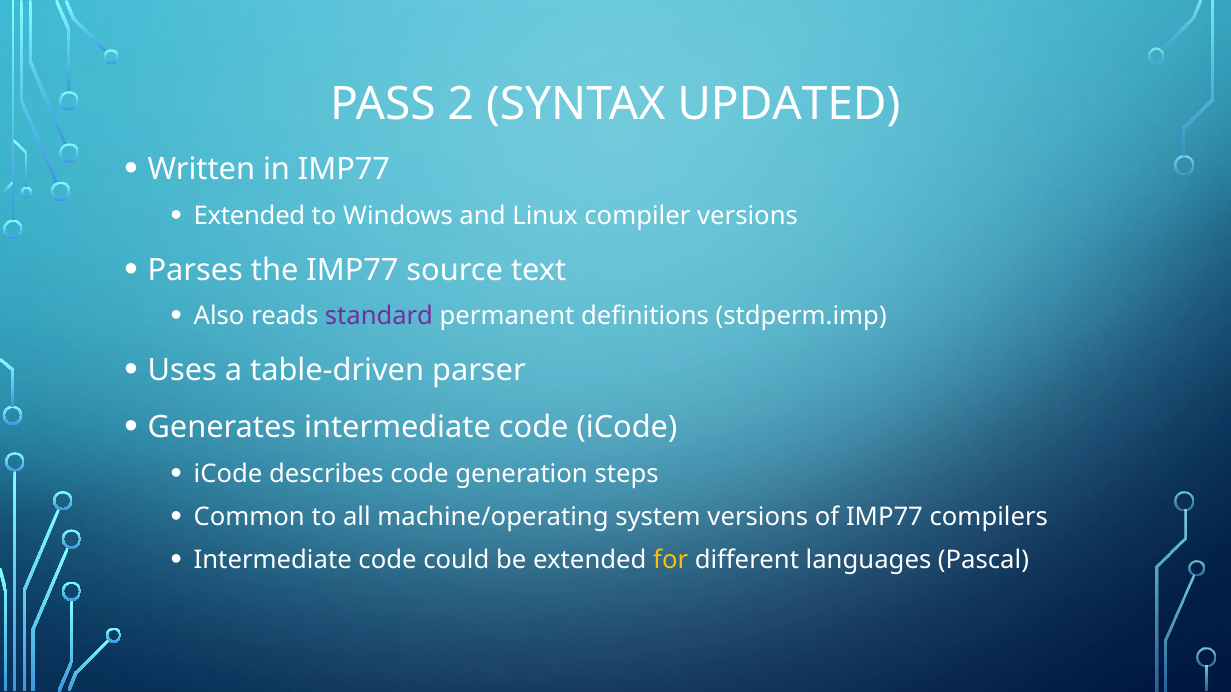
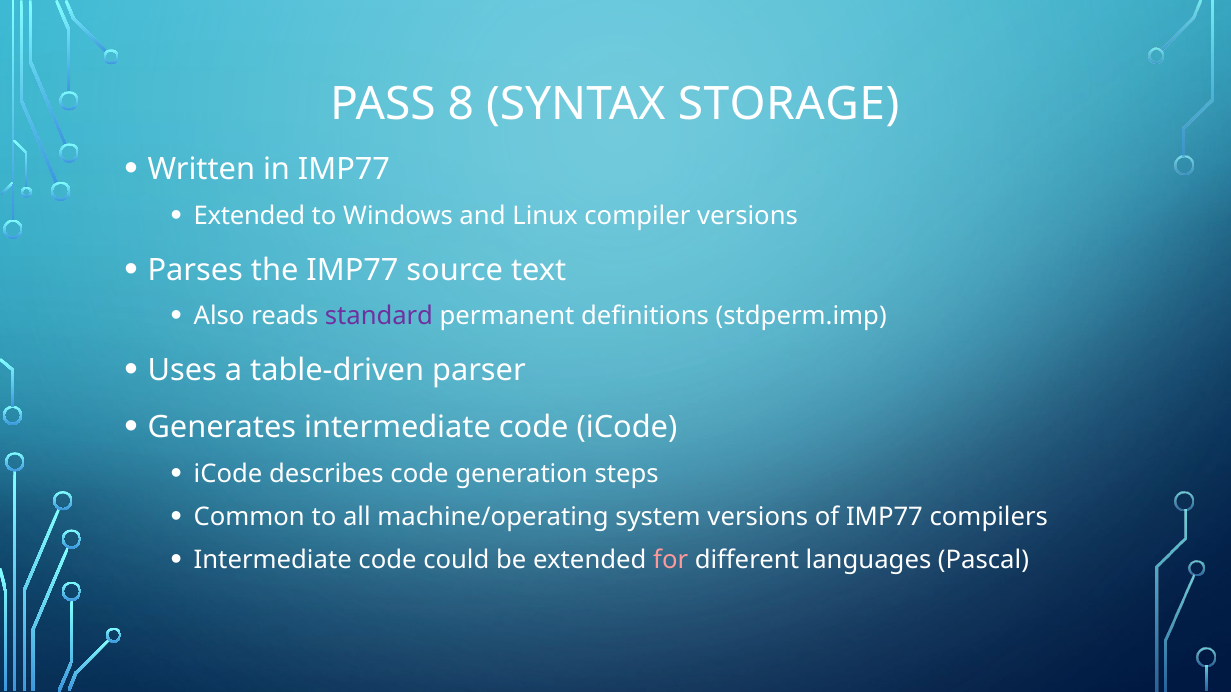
2: 2 -> 8
UPDATED: UPDATED -> STORAGE
for colour: yellow -> pink
